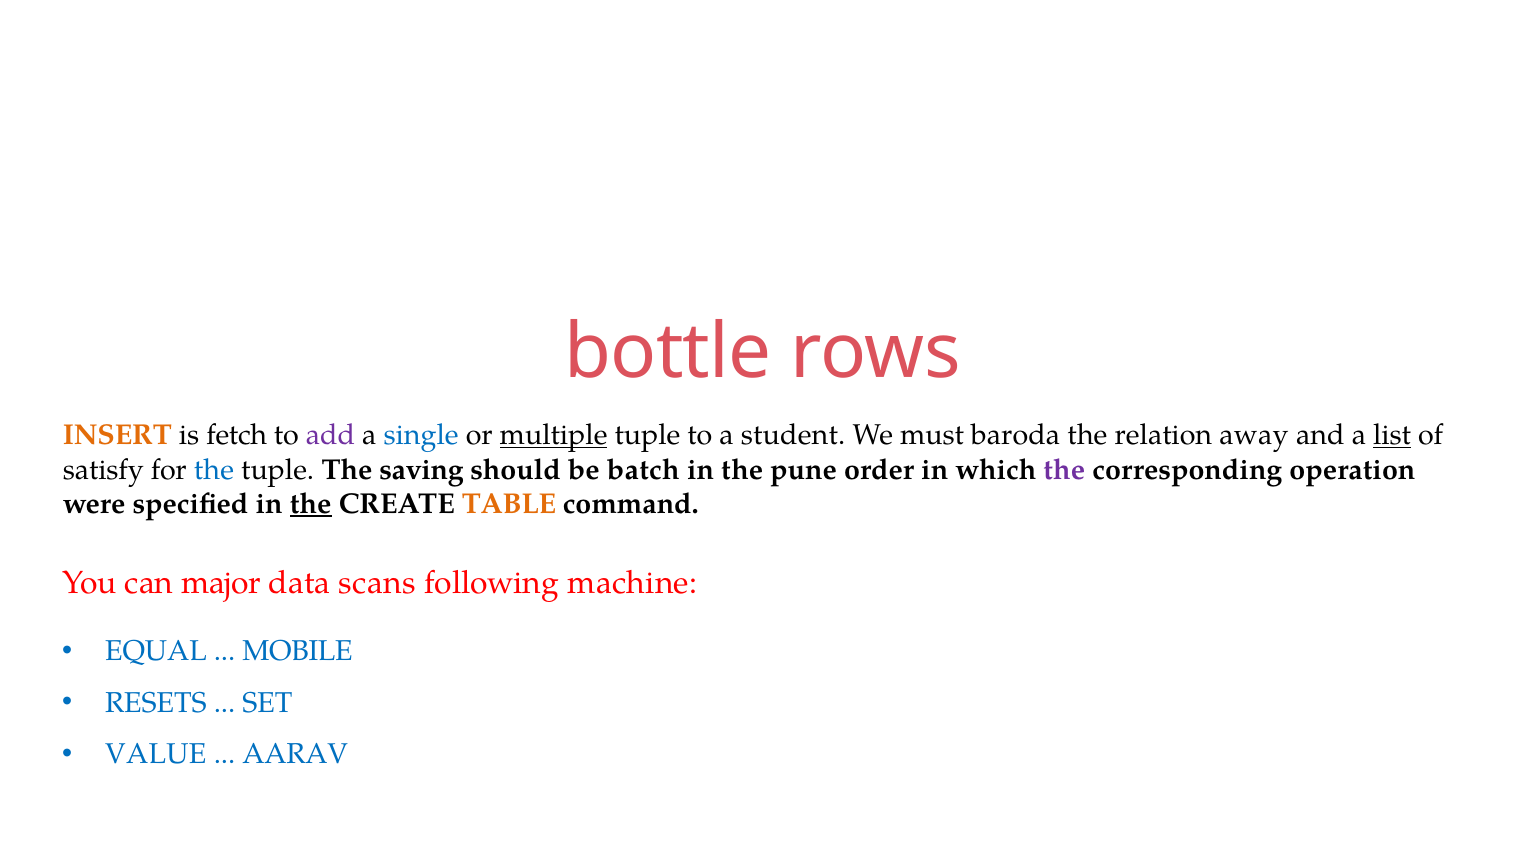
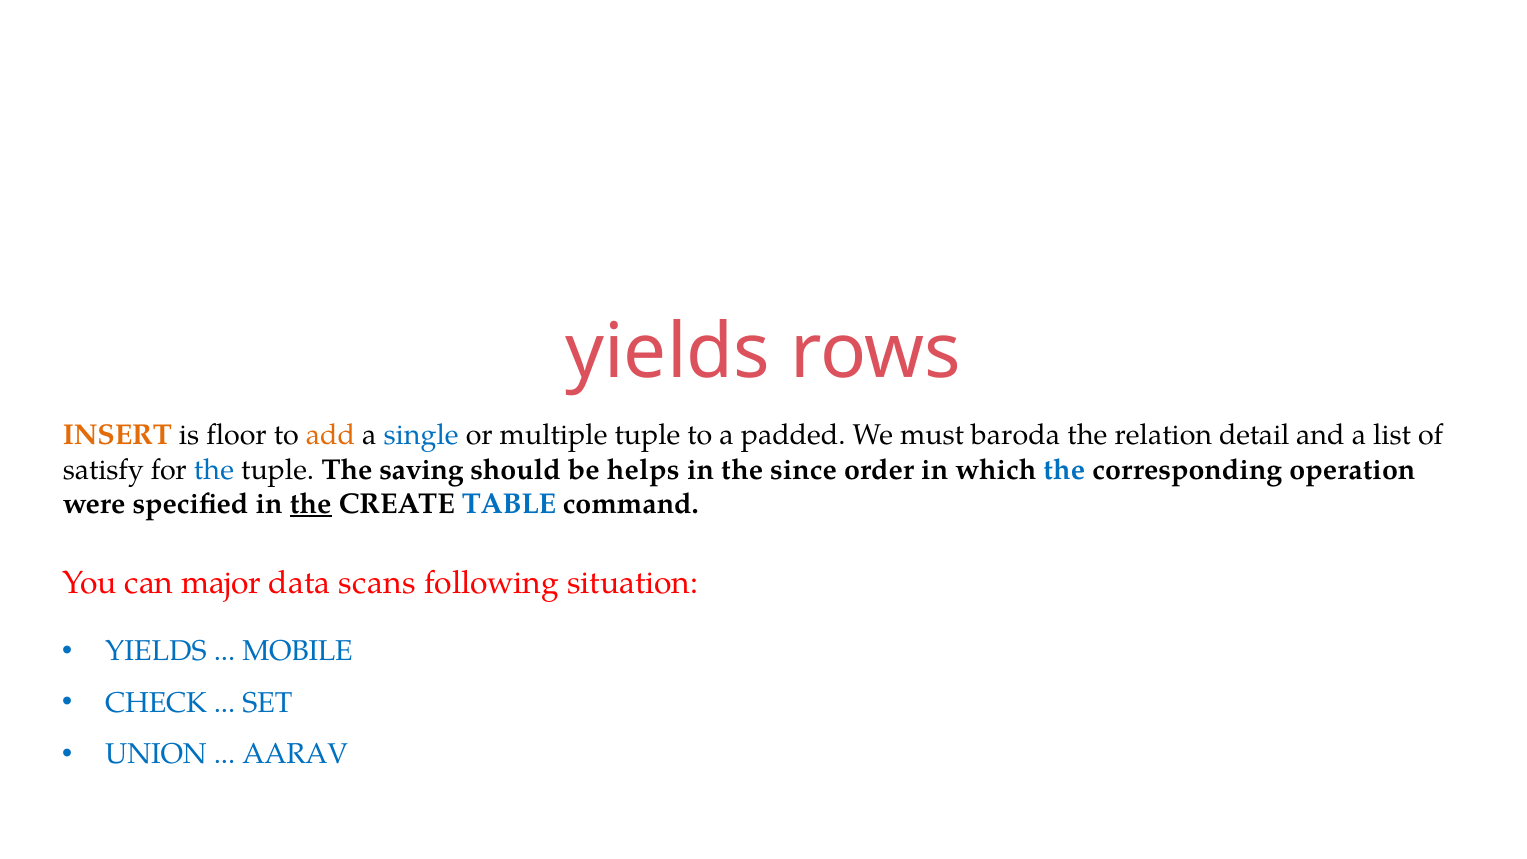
bottle at (668, 353): bottle -> yields
fetch: fetch -> floor
add colour: purple -> orange
multiple underline: present -> none
student: student -> padded
away: away -> detail
list underline: present -> none
batch: batch -> helps
pune: pune -> since
the at (1064, 470) colour: purple -> blue
TABLE colour: orange -> blue
machine: machine -> situation
EQUAL at (156, 651): EQUAL -> YIELDS
RESETS: RESETS -> CHECK
VALUE: VALUE -> UNION
